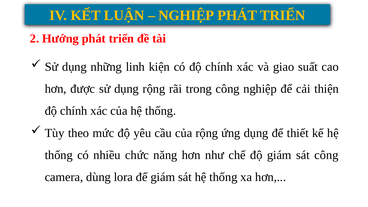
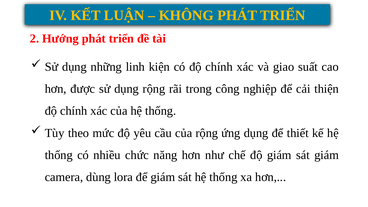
NGHIỆP at (186, 15): NGHIỆP -> KHÔNG
sát công: công -> giám
